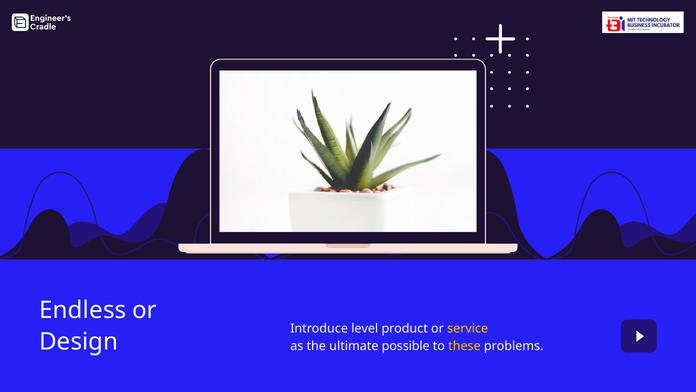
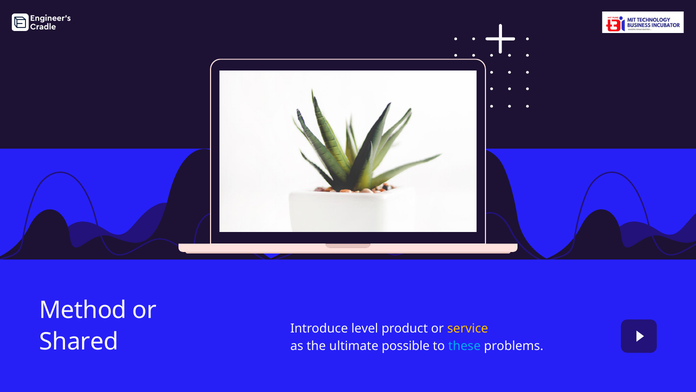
Endless: Endless -> Method
Design: Design -> Shared
these colour: yellow -> light blue
